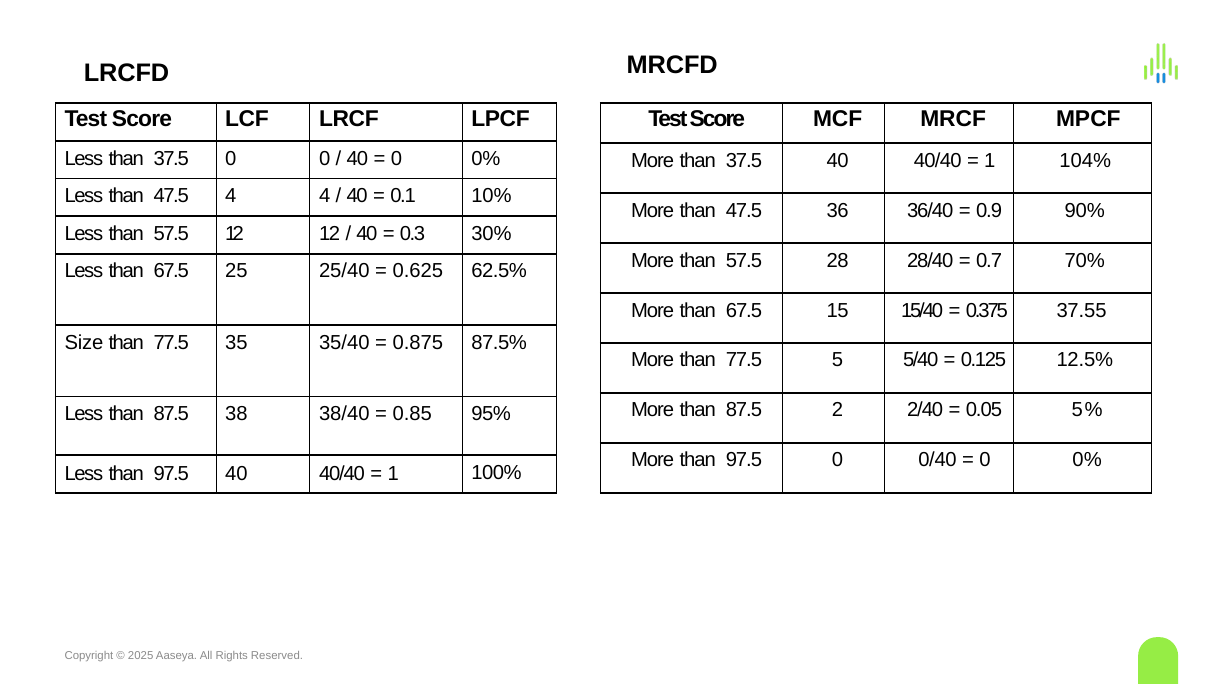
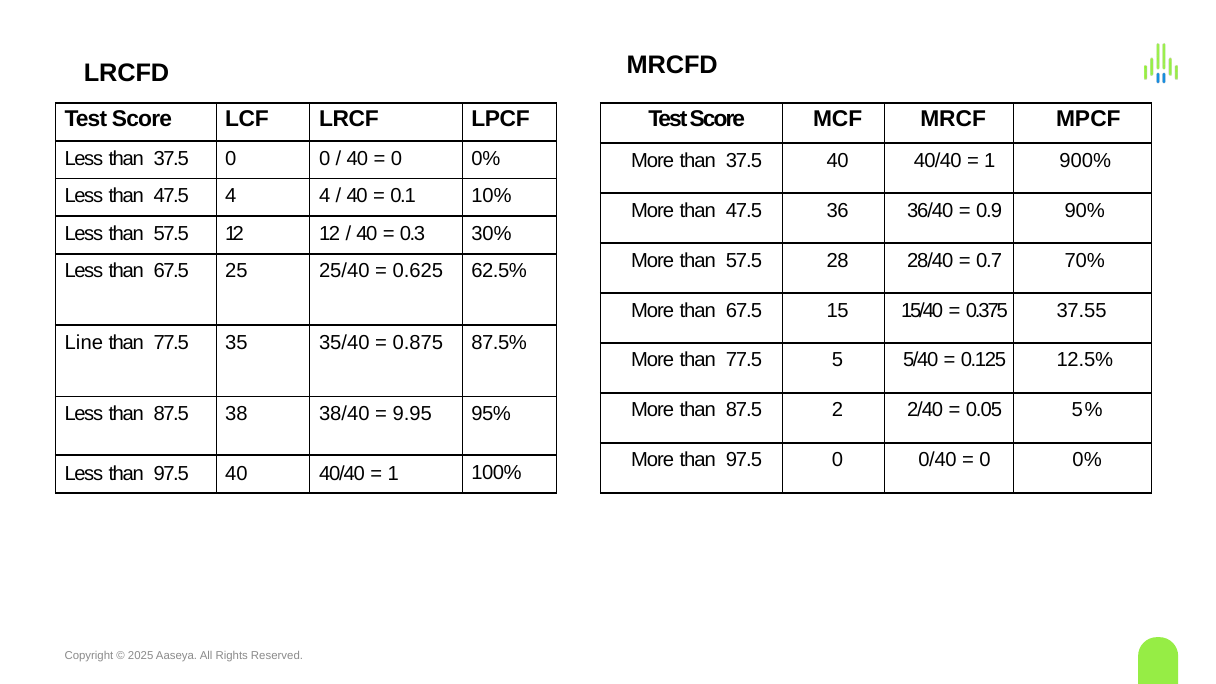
104%: 104% -> 900%
Size: Size -> Line
0.85: 0.85 -> 9.95
